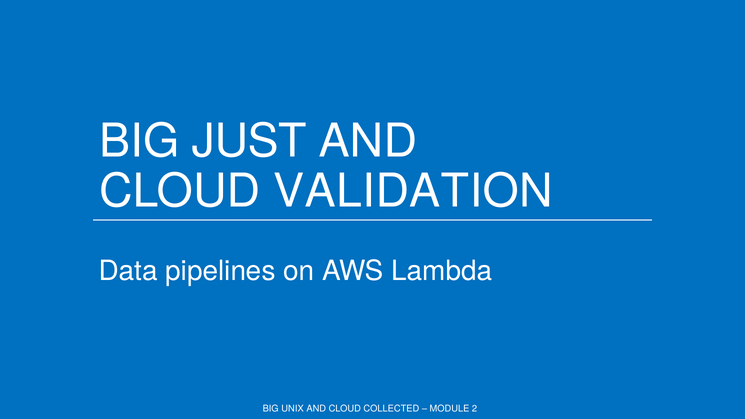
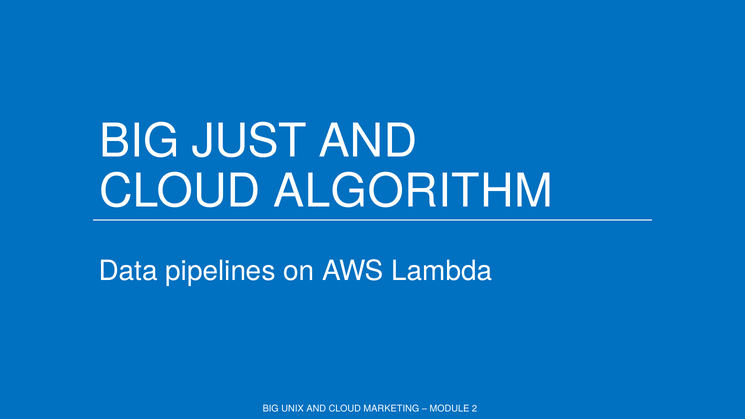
VALIDATION: VALIDATION -> ALGORITHM
COLLECTED: COLLECTED -> MARKETING
